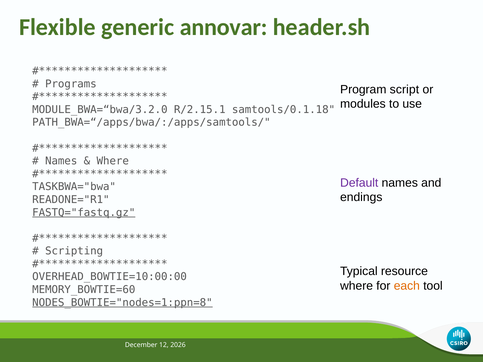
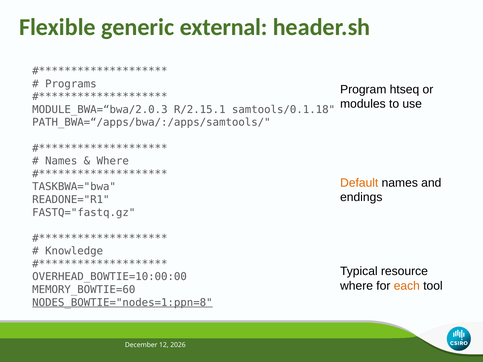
annovar: annovar -> external
script: script -> htseq
MODULE_BWA=“bwa/3.2.0: MODULE_BWA=“bwa/3.2.0 -> MODULE_BWA=“bwa/2.0.3
Default colour: purple -> orange
FASTQ="fastq.gz underline: present -> none
Scripting: Scripting -> Knowledge
